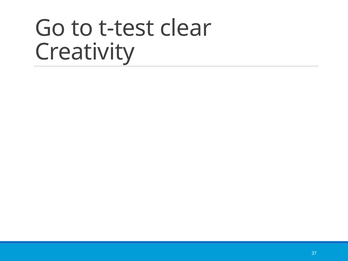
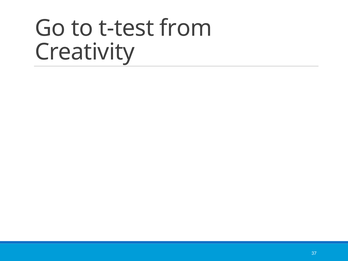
clear: clear -> from
